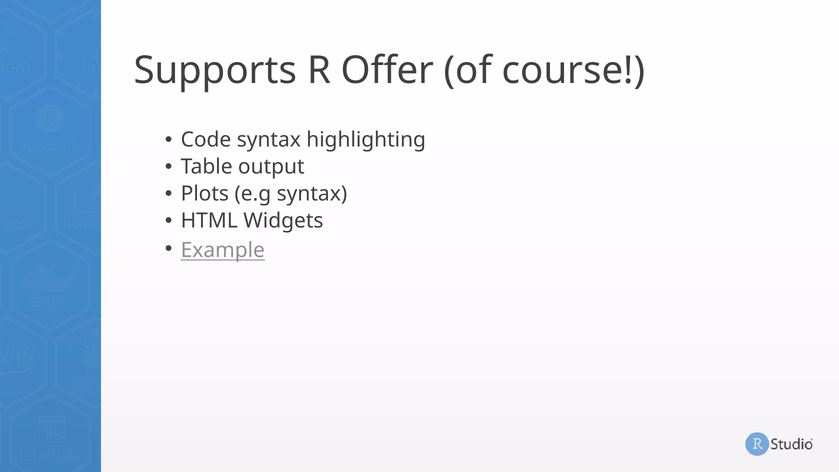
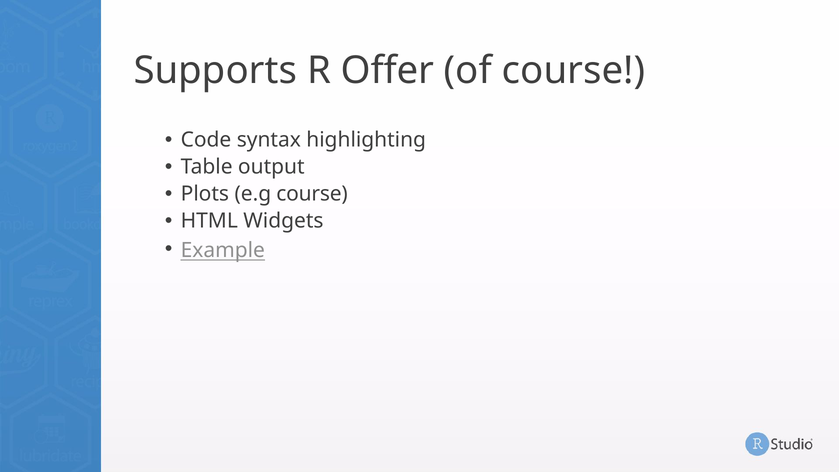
e.g syntax: syntax -> course
